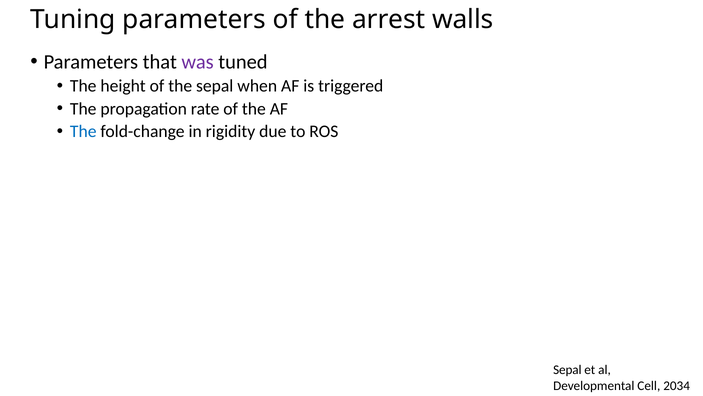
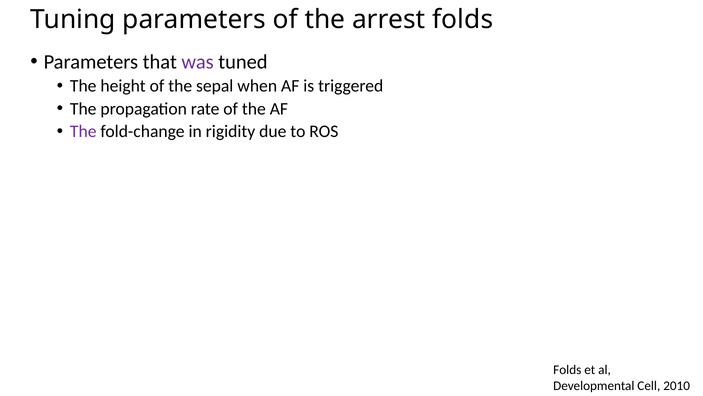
arrest walls: walls -> folds
The at (83, 131) colour: blue -> purple
Sepal at (567, 370): Sepal -> Folds
2034: 2034 -> 2010
